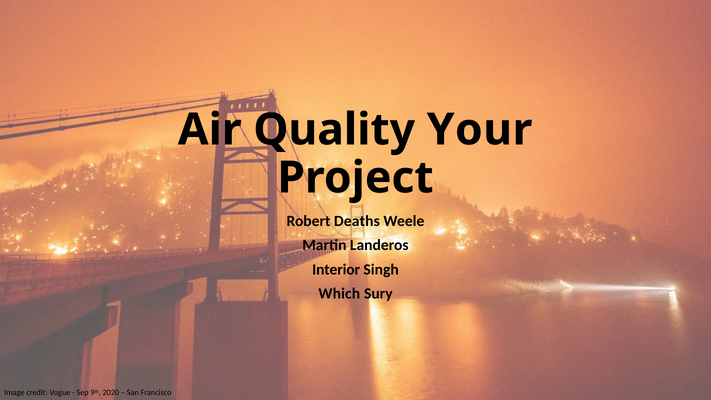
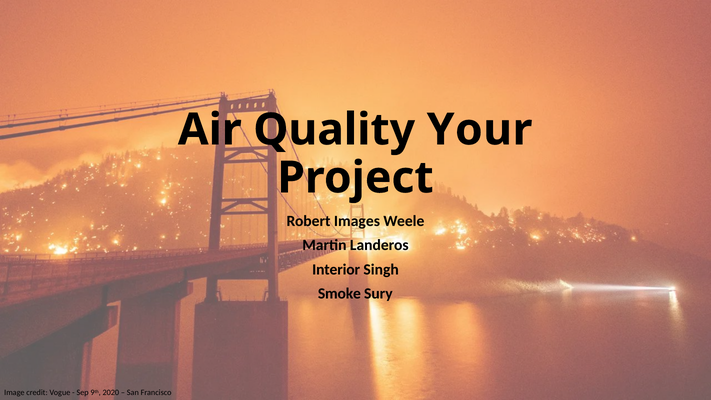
Deaths: Deaths -> Images
Which: Which -> Smoke
